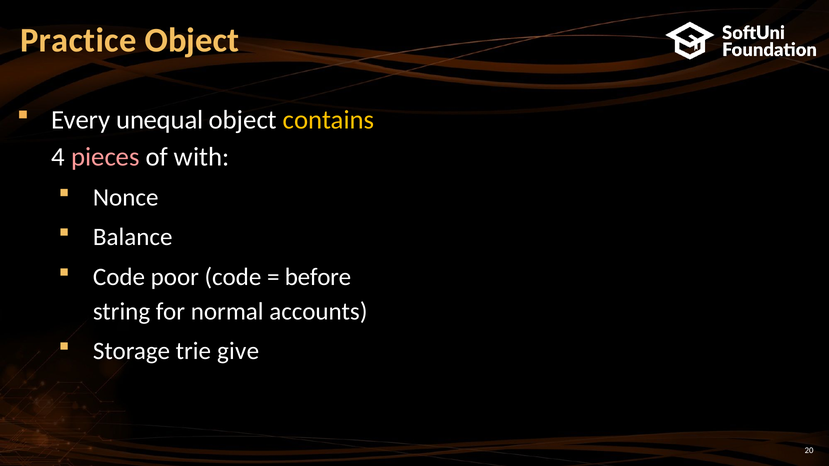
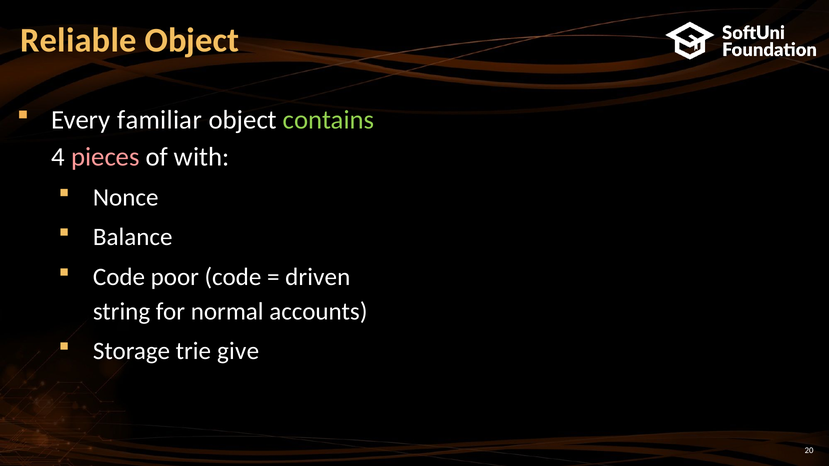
Practice: Practice -> Reliable
unequal: unequal -> familiar
contains colour: yellow -> light green
before: before -> driven
